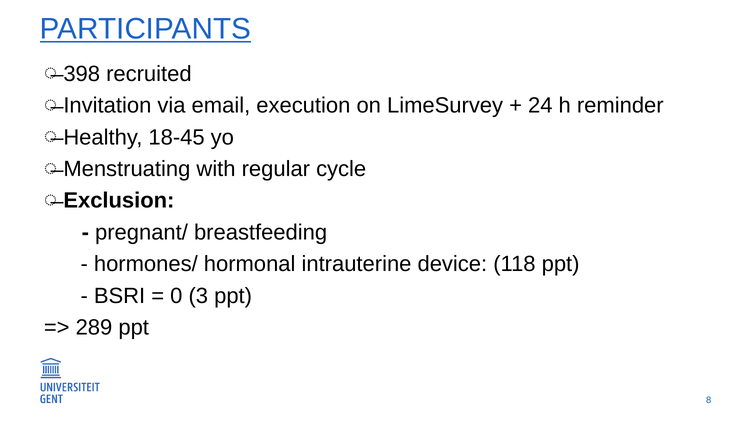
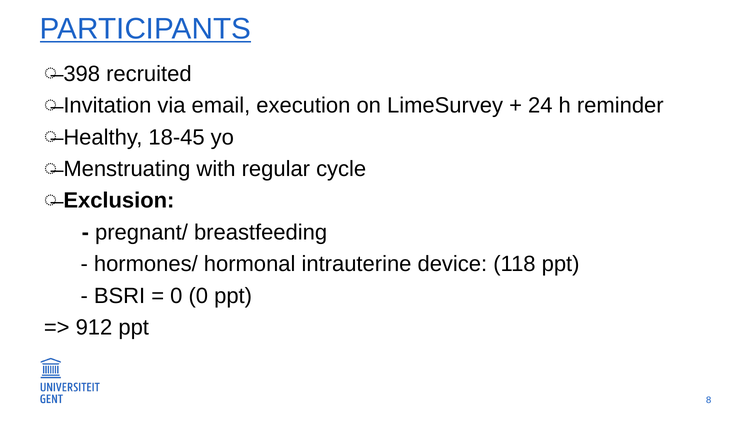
0 3: 3 -> 0
289: 289 -> 912
